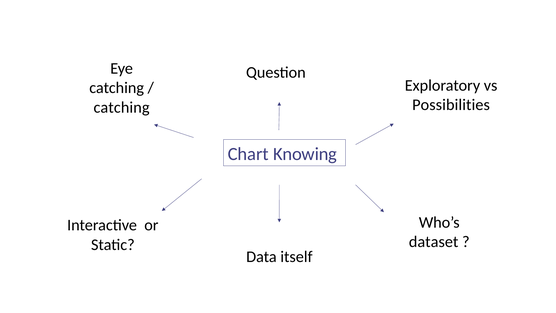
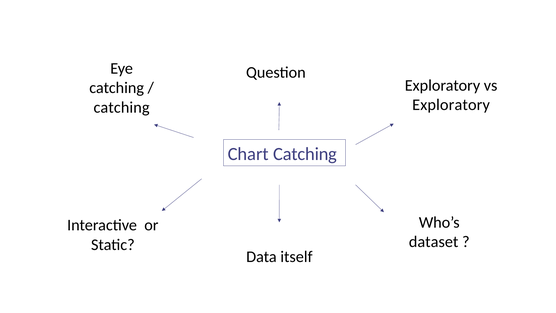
Possibilities at (451, 105): Possibilities -> Exploratory
Chart Knowing: Knowing -> Catching
